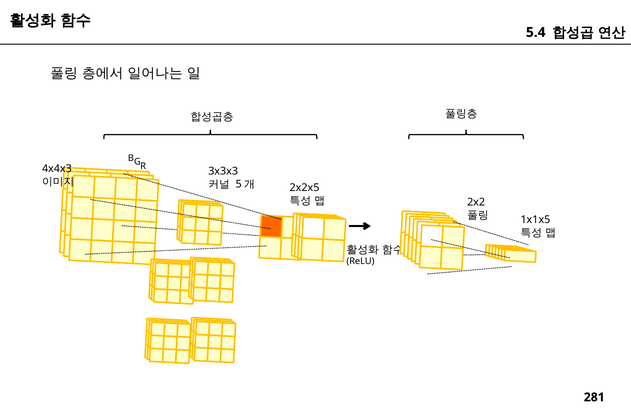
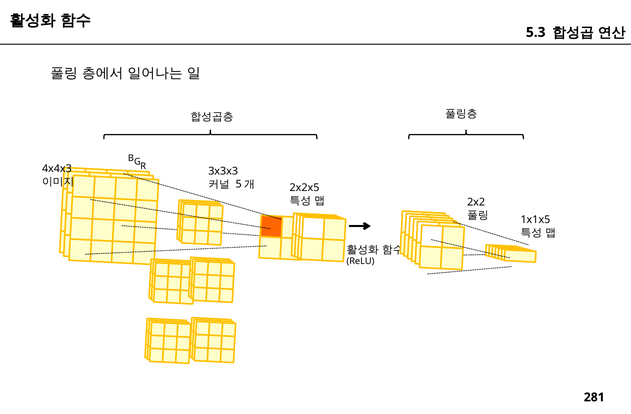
5.4: 5.4 -> 5.3
